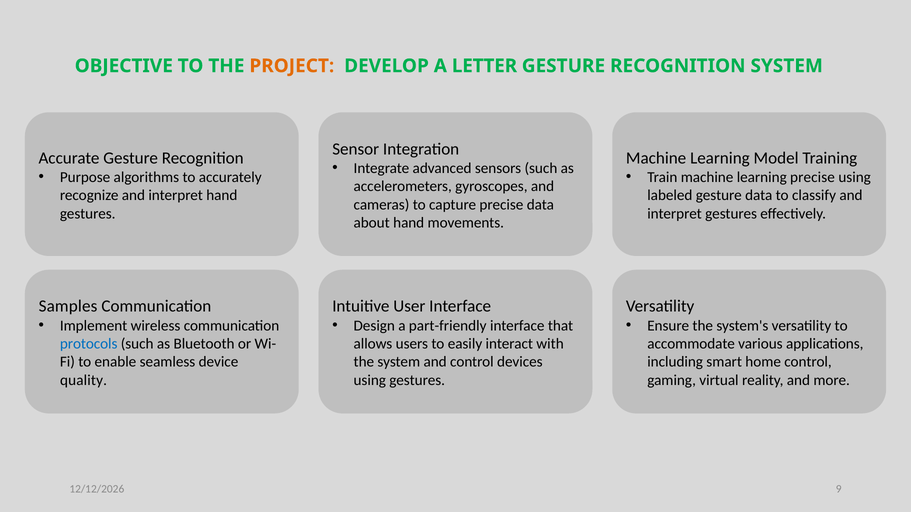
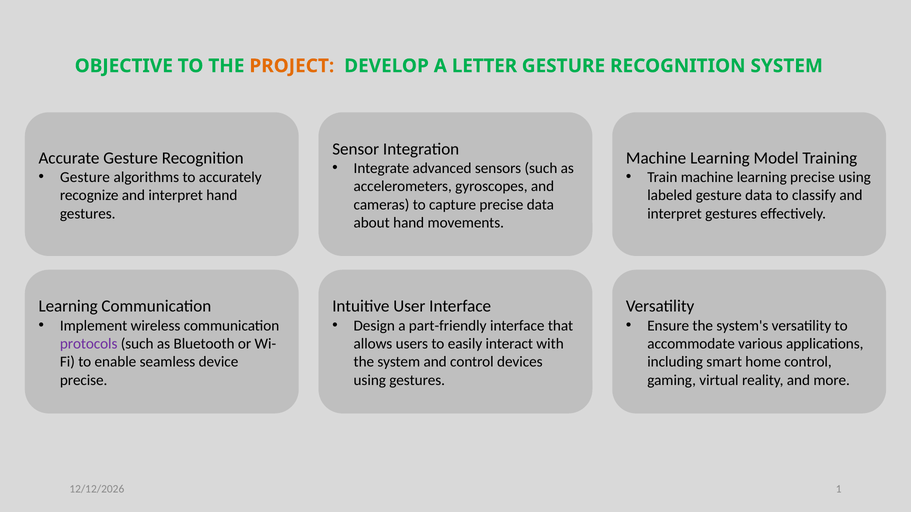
Purpose at (85, 177): Purpose -> Gesture
Samples at (68, 307): Samples -> Learning
protocols colour: blue -> purple
quality at (84, 380): quality -> precise
9: 9 -> 1
